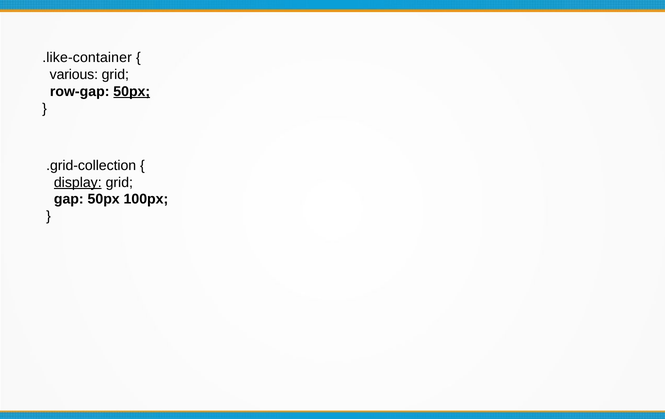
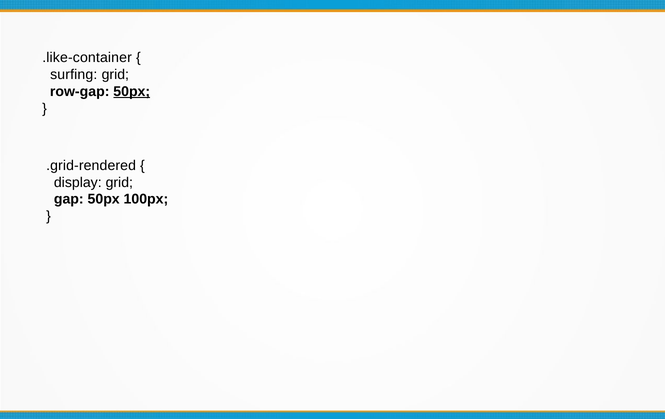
various: various -> surfing
.grid-collection: .grid-collection -> .grid-rendered
display underline: present -> none
